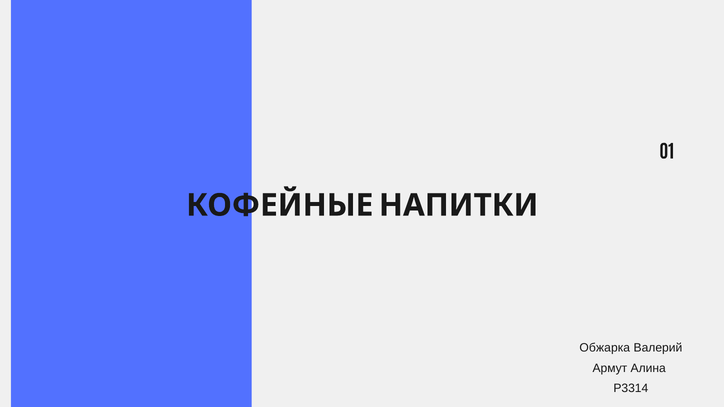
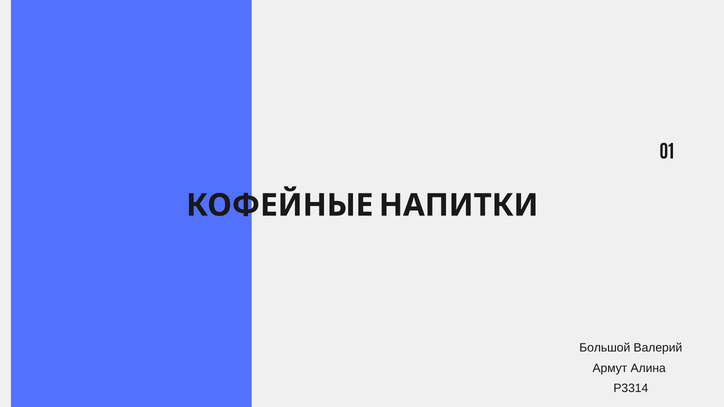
Обжарка: Обжарка -> Большой
